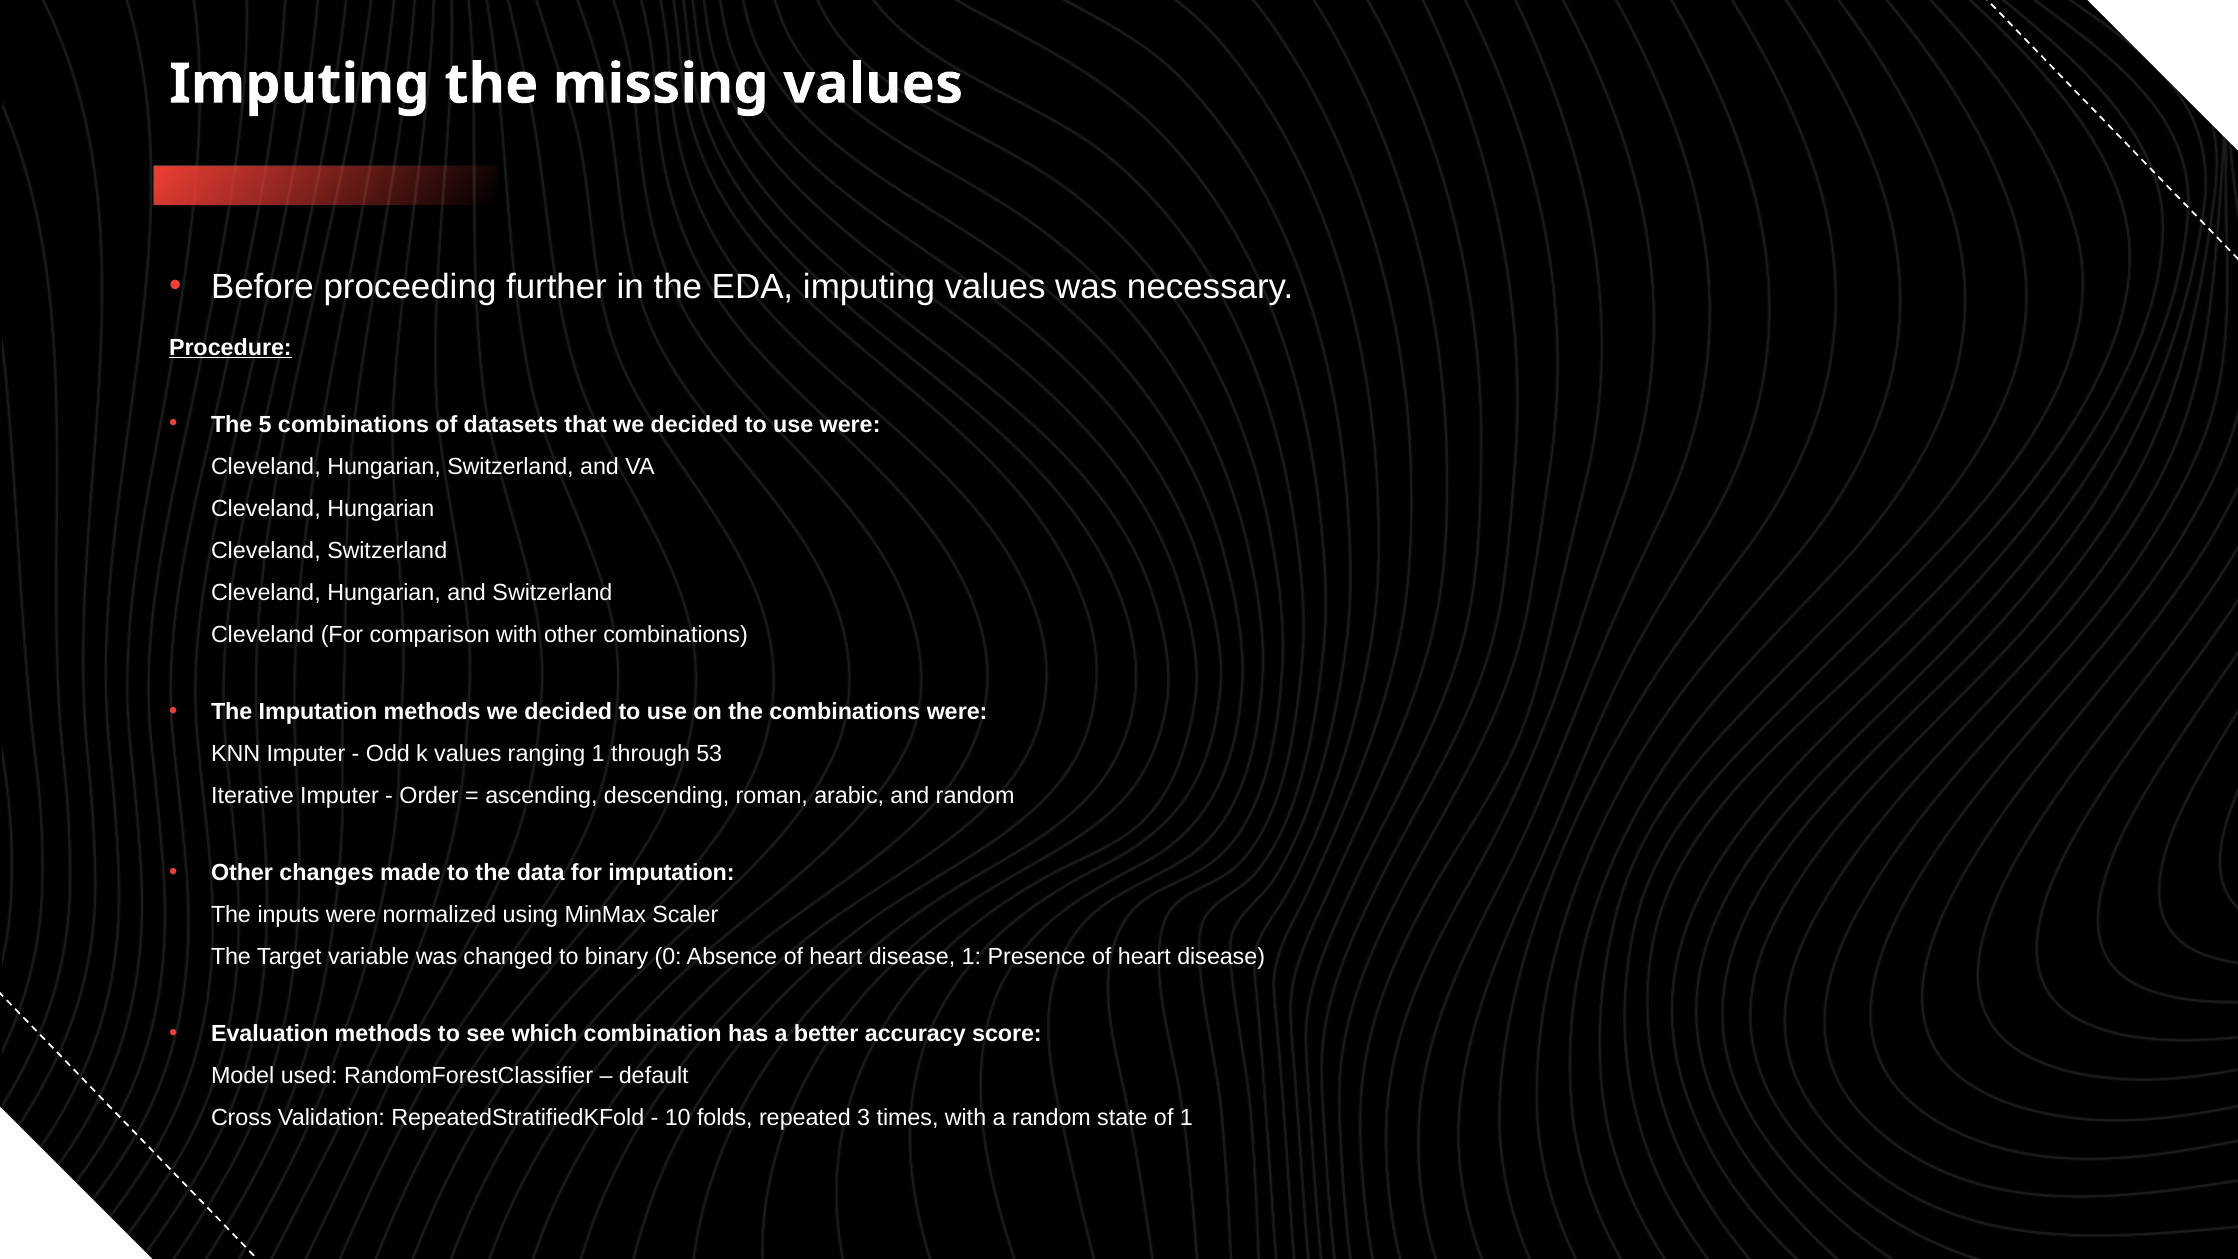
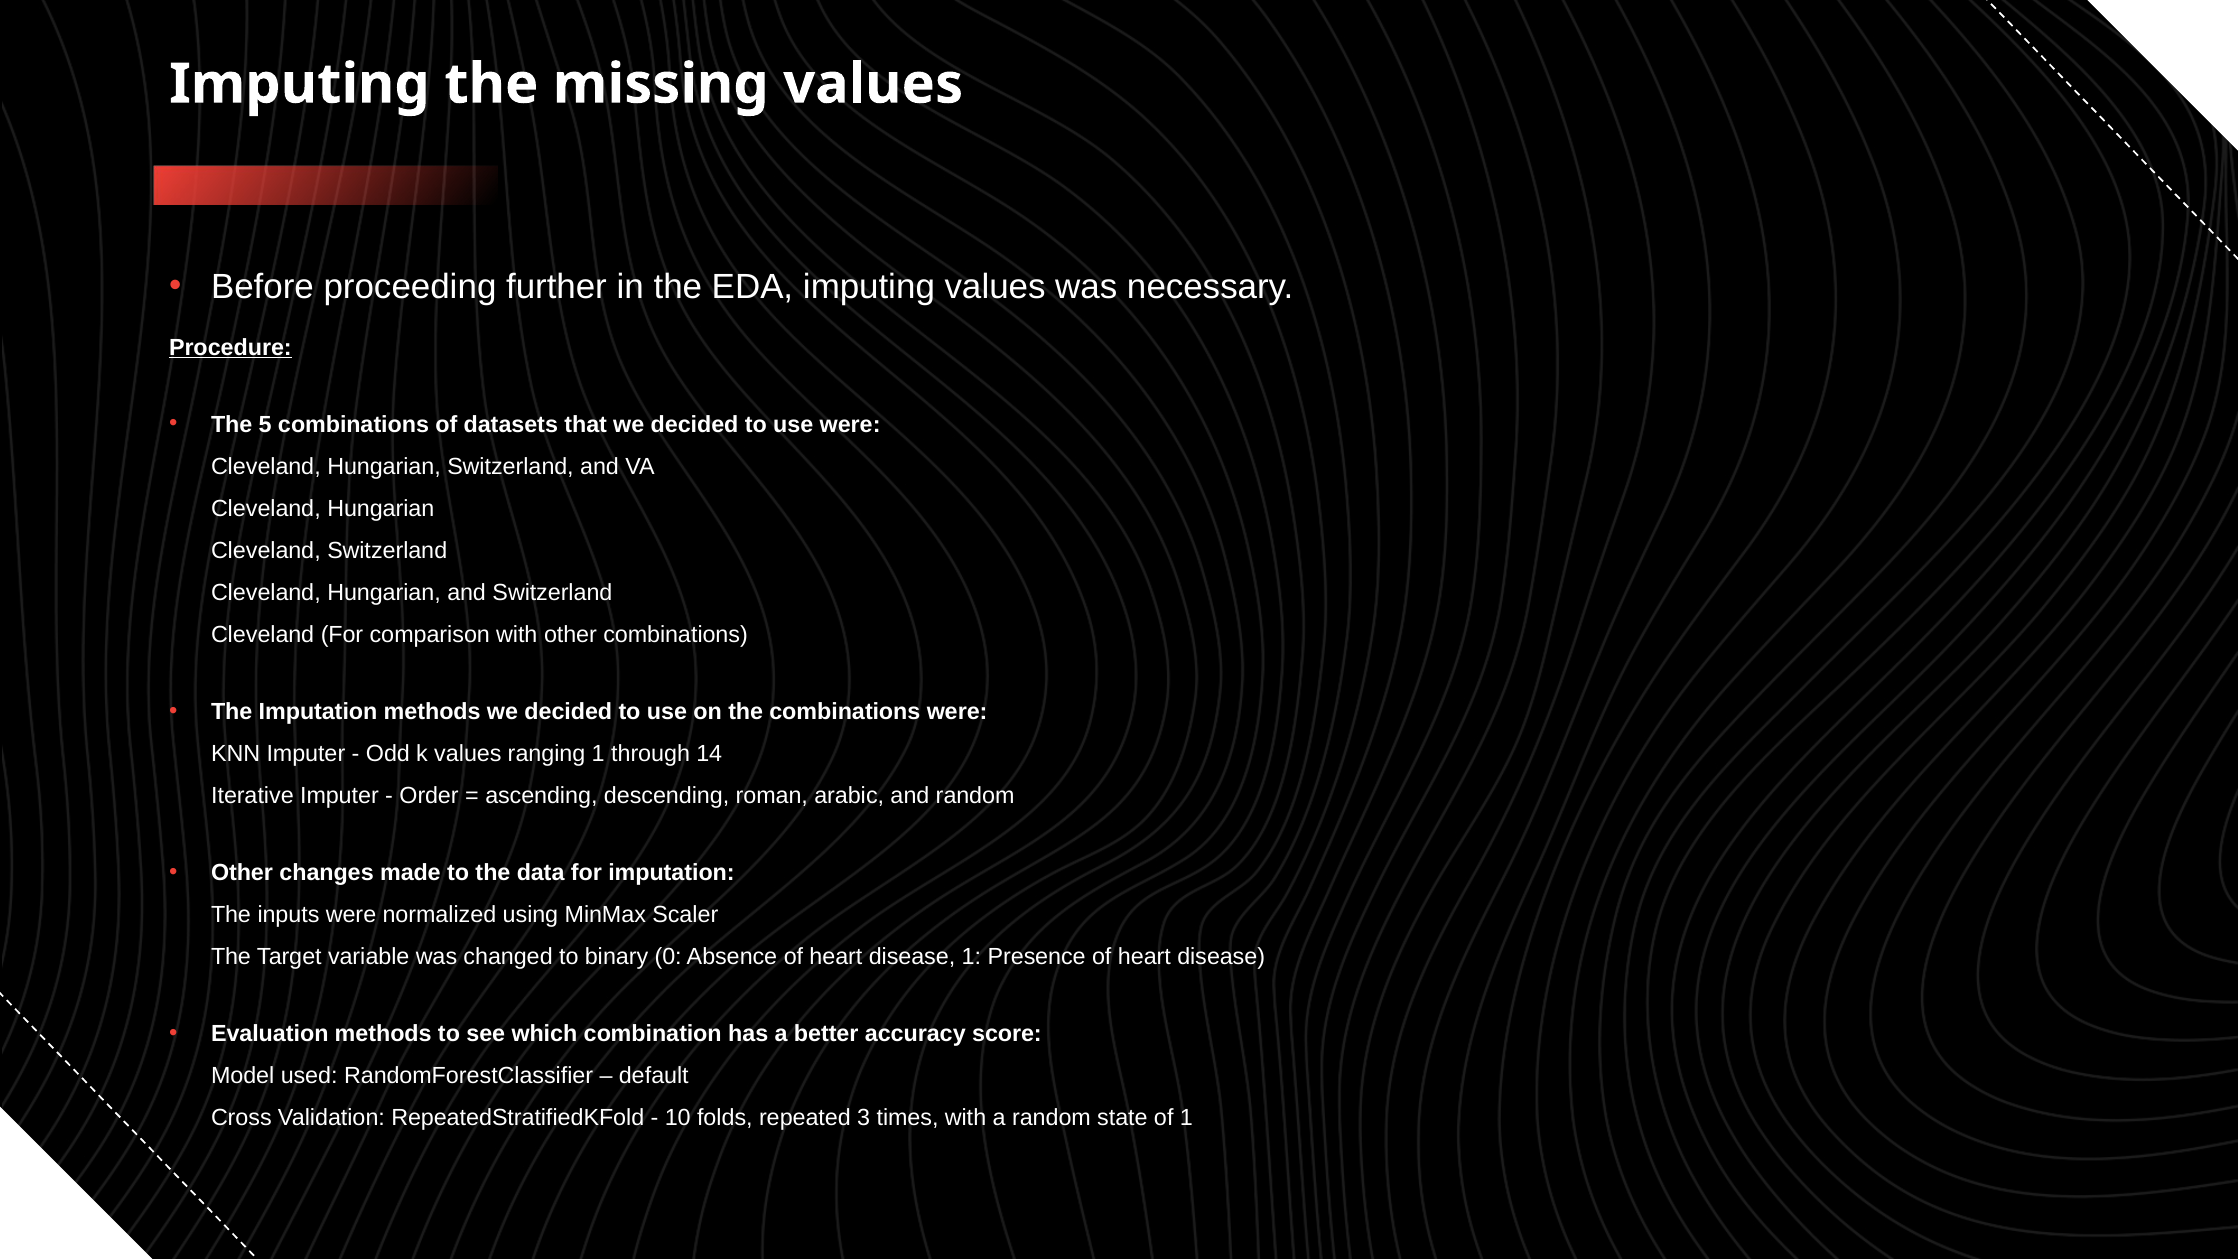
53: 53 -> 14
